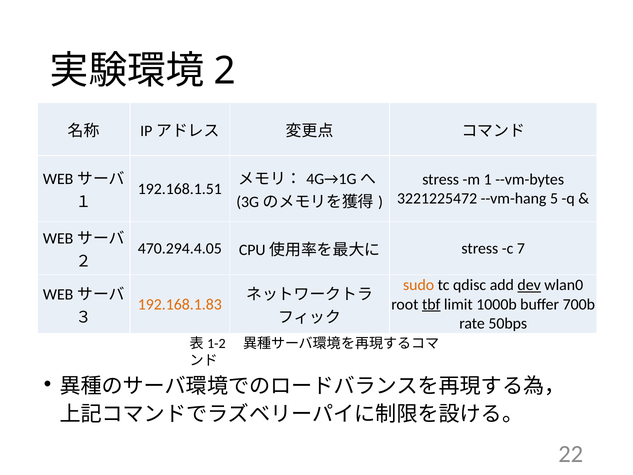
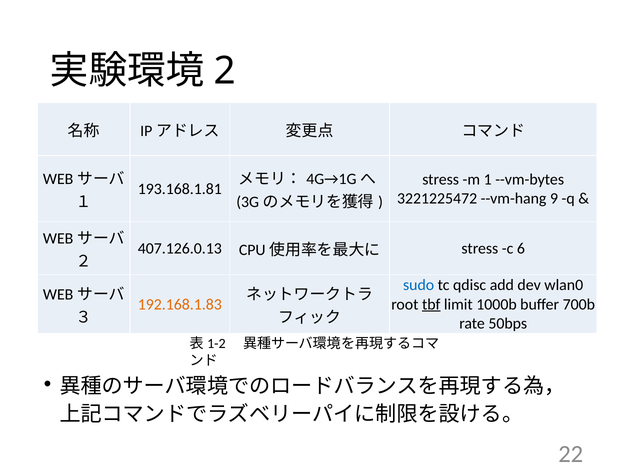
192.168.1.51: 192.168.1.51 -> 193.168.1.81
5: 5 -> 9
470.294.4.05: 470.294.4.05 -> 407.126.0.13
7: 7 -> 6
sudo colour: orange -> blue
dev underline: present -> none
